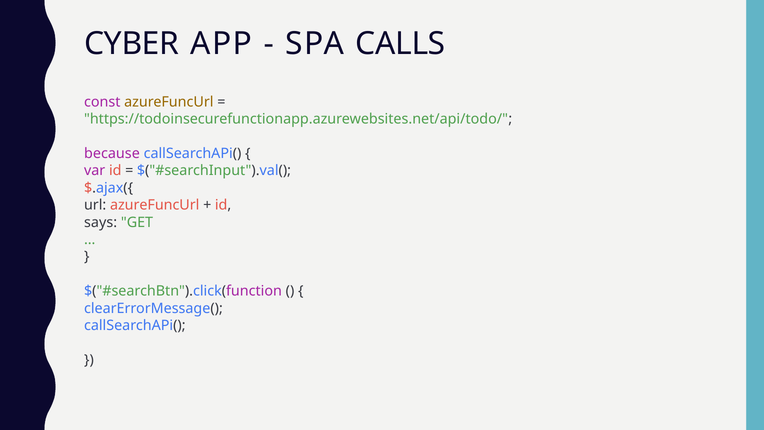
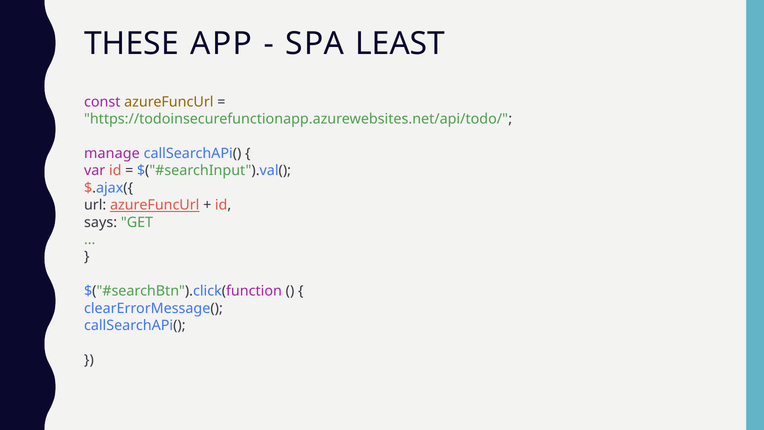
CYBER: CYBER -> THESE
CALLS: CALLS -> LEAST
because: because -> manage
azureFuncUrl at (155, 205) underline: none -> present
